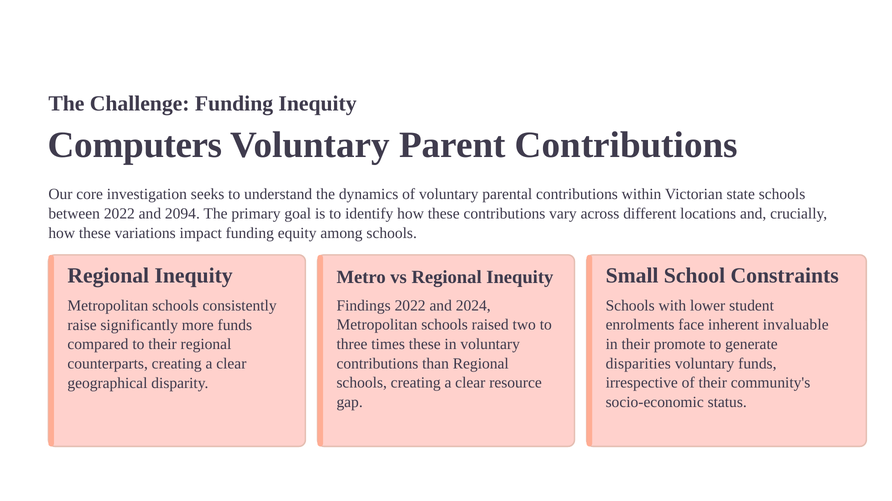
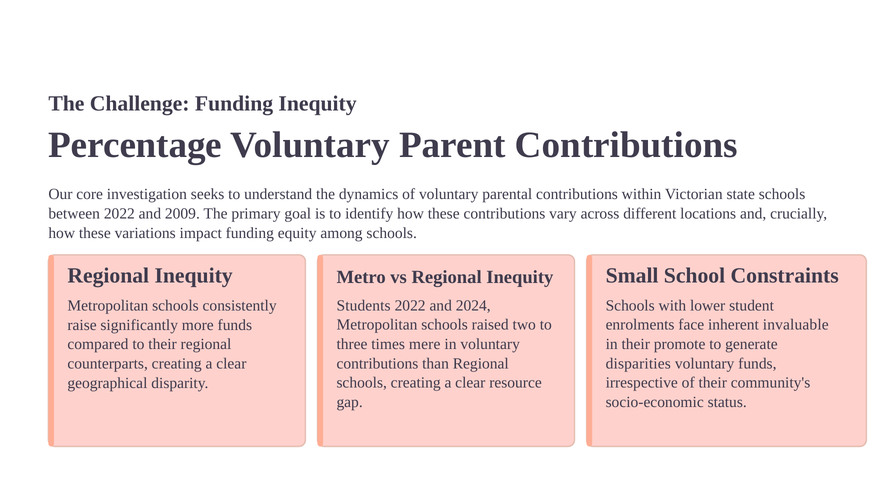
Computers: Computers -> Percentage
2094: 2094 -> 2009
Findings: Findings -> Students
times these: these -> mere
